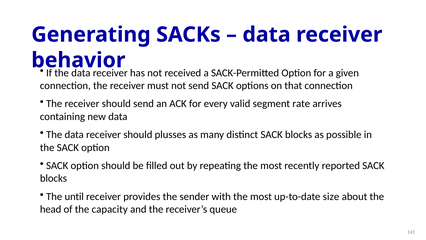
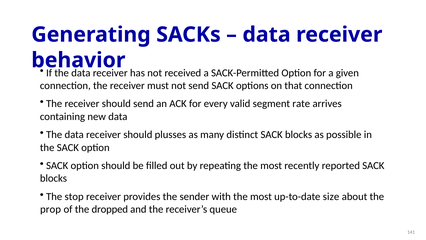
until: until -> stop
head: head -> prop
capacity: capacity -> dropped
